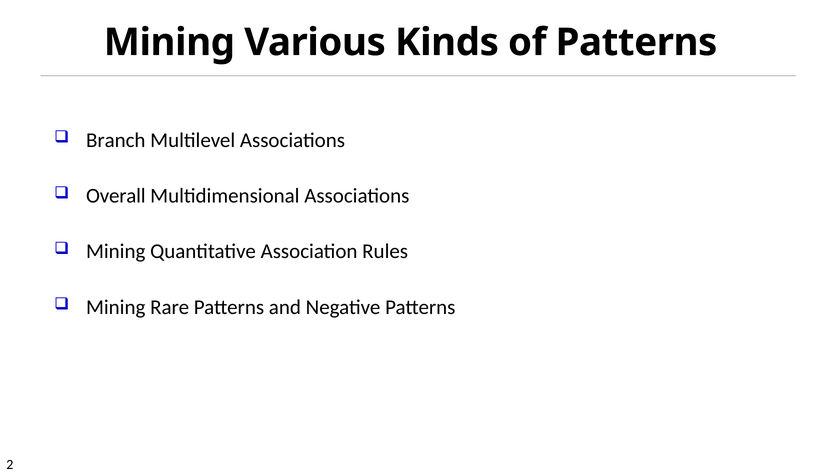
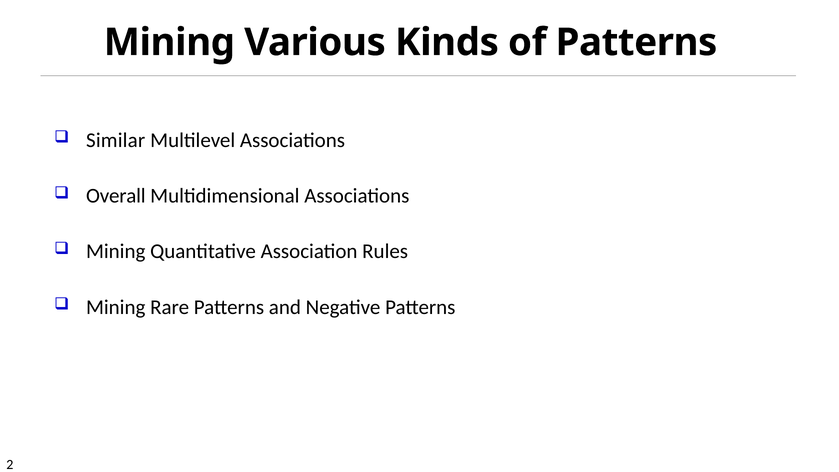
Branch: Branch -> Similar
